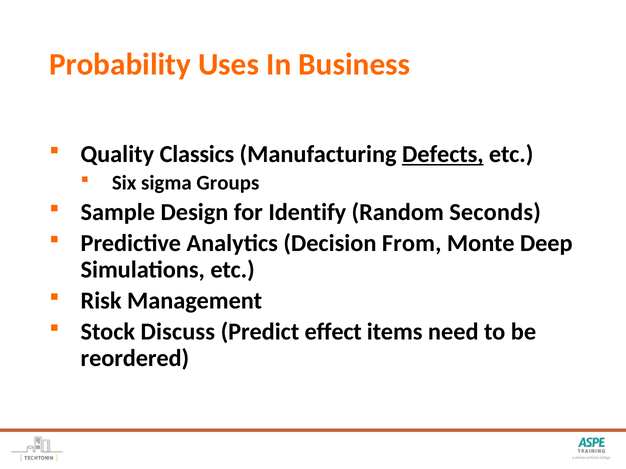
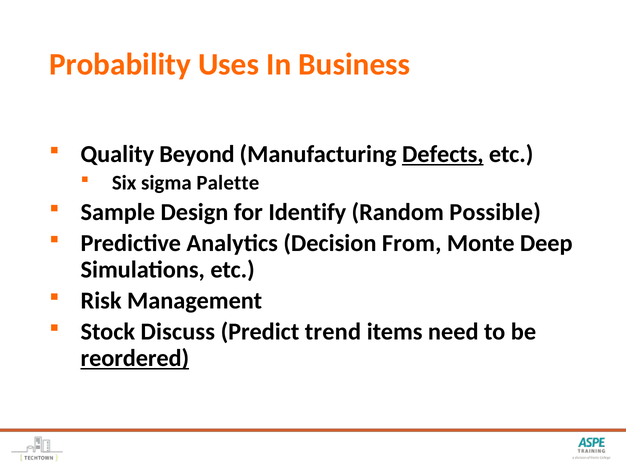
Classics: Classics -> Beyond
Groups: Groups -> Palette
Seconds: Seconds -> Possible
effect: effect -> trend
reordered underline: none -> present
